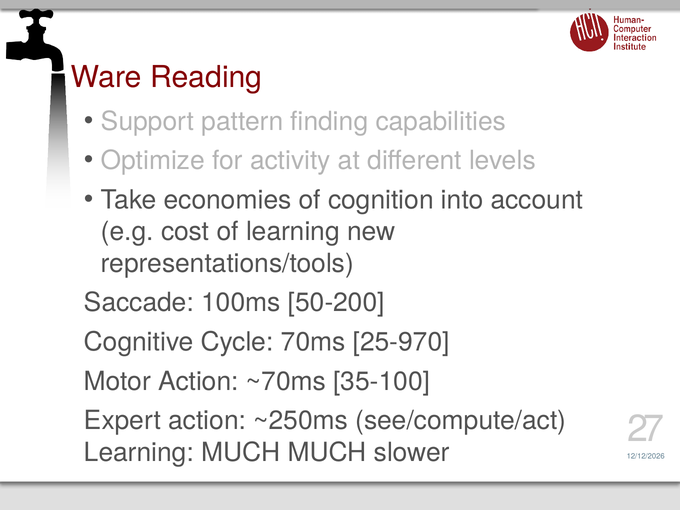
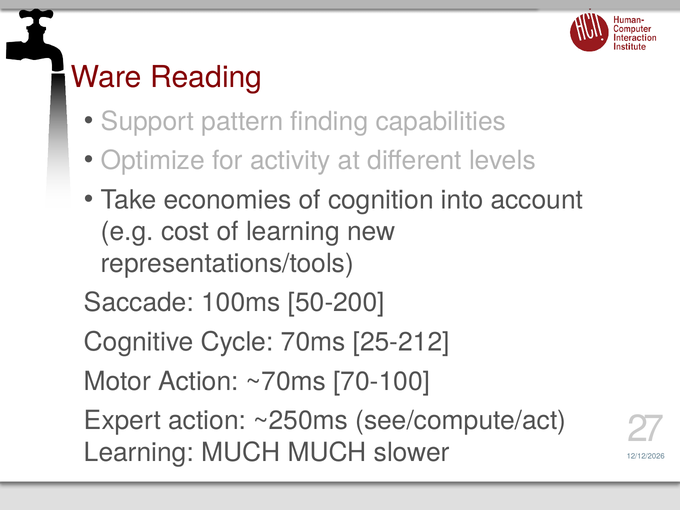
25-970: 25-970 -> 25-212
35-100: 35-100 -> 70-100
